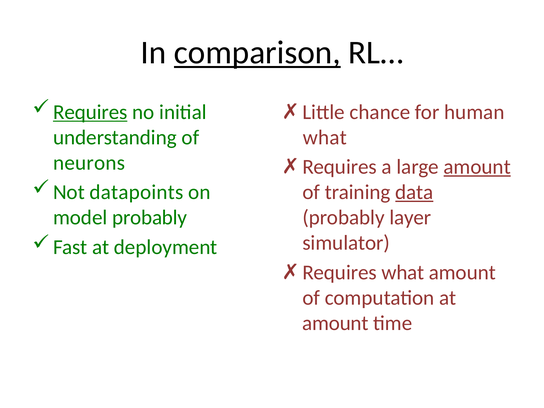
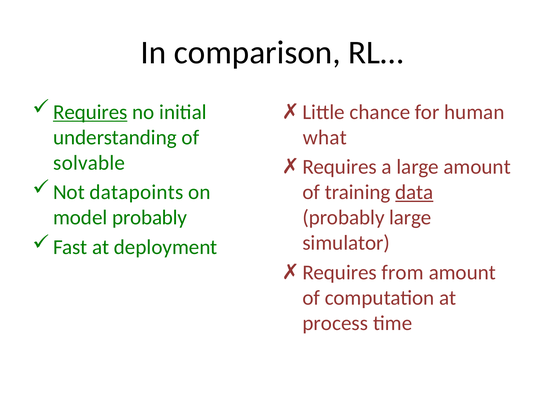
comparison underline: present -> none
neurons: neurons -> solvable
amount at (477, 167) underline: present -> none
probably layer: layer -> large
what at (403, 273): what -> from
amount at (335, 323): amount -> process
